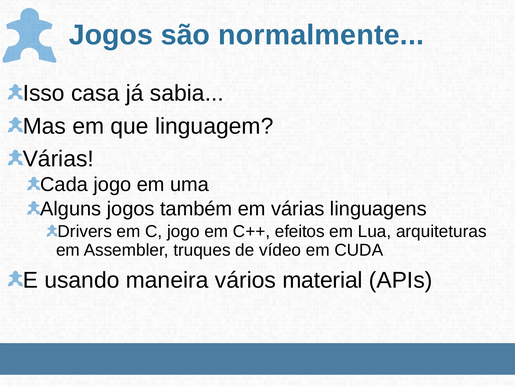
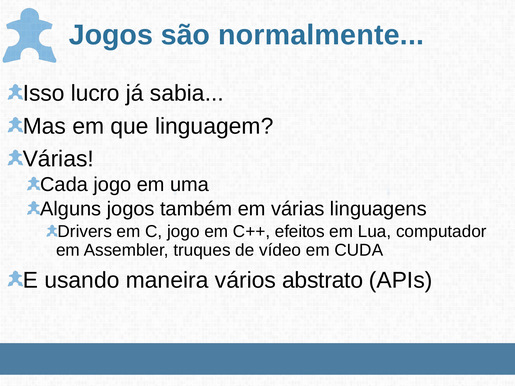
casa: casa -> lucro
arquiteturas: arquiteturas -> computador
material: material -> abstrato
